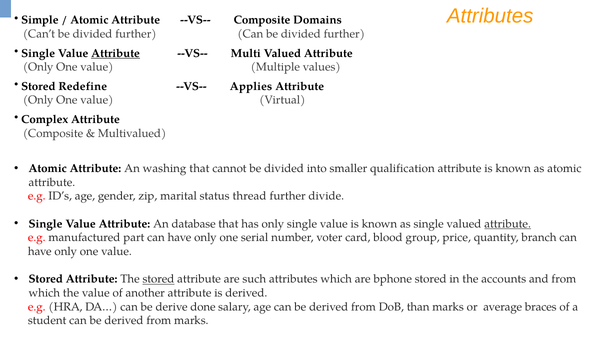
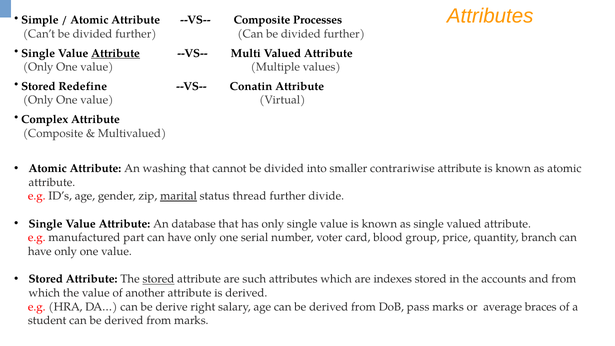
Domains: Domains -> Processes
Applies: Applies -> Conatin
qualification: qualification -> contrariwise
marital underline: none -> present
attribute at (508, 224) underline: present -> none
bphone: bphone -> indexes
done: done -> right
than: than -> pass
